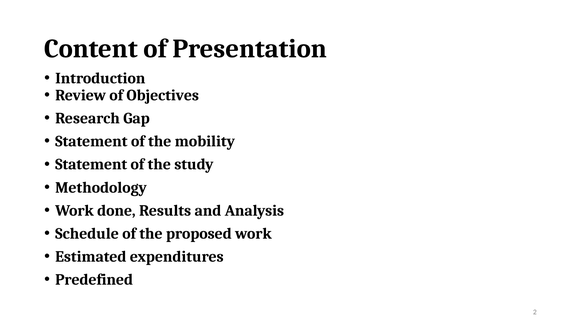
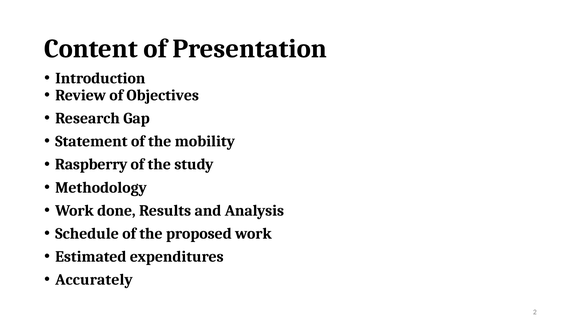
Statement at (91, 164): Statement -> Raspberry
Predefined: Predefined -> Accurately
